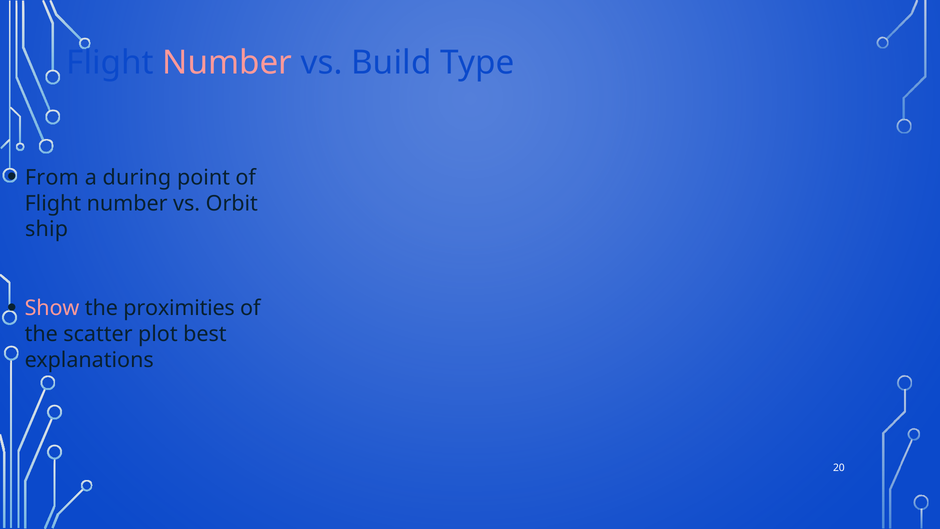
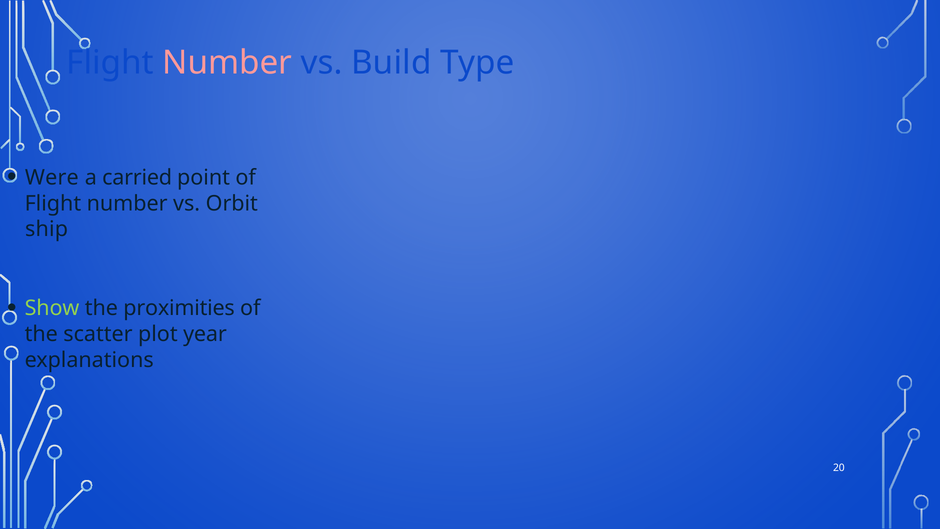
From: From -> Were
during: during -> carried
Show colour: pink -> light green
best: best -> year
